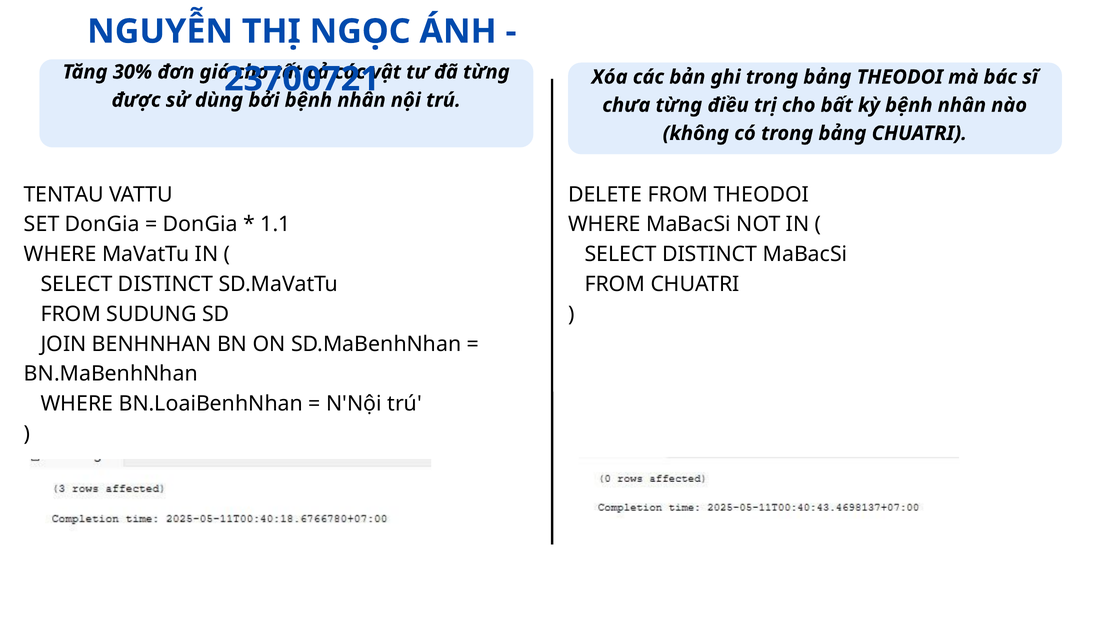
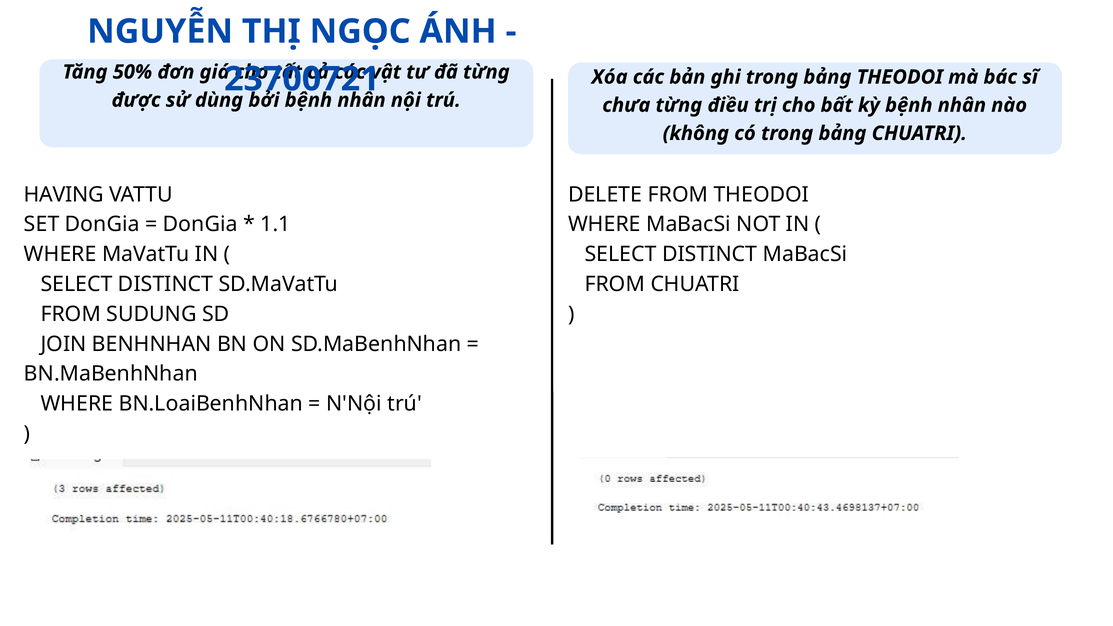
30%: 30% -> 50%
TENTAU: TENTAU -> HAVING
